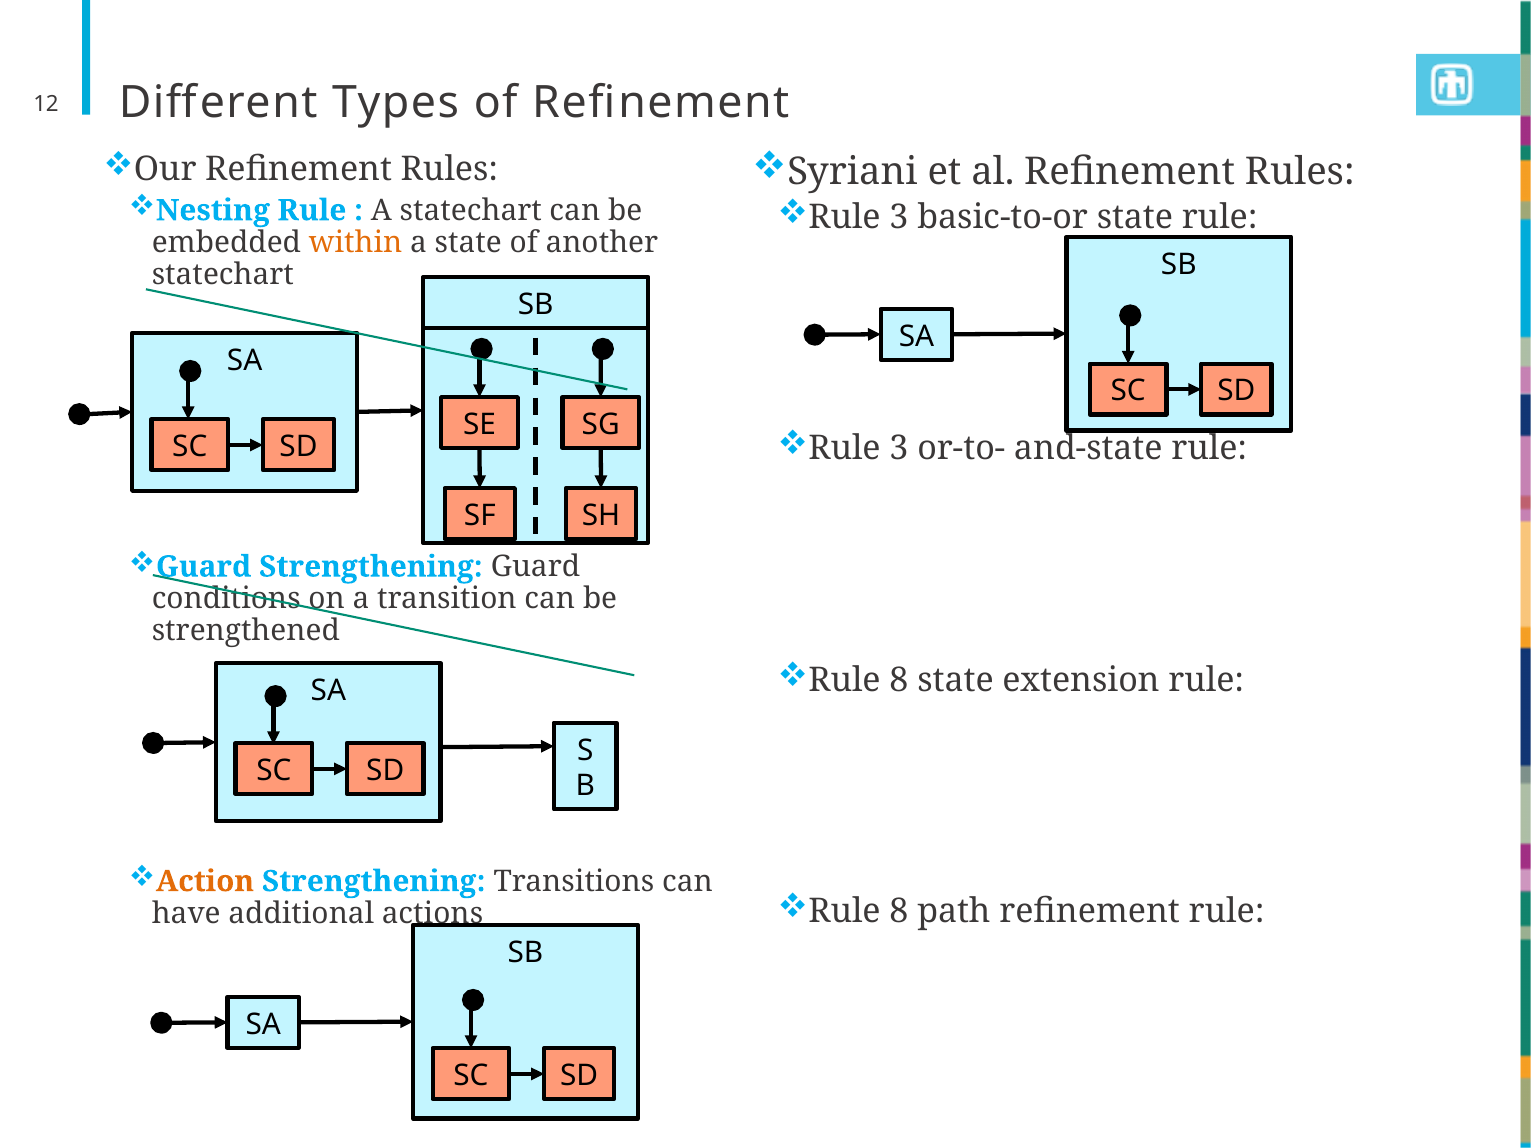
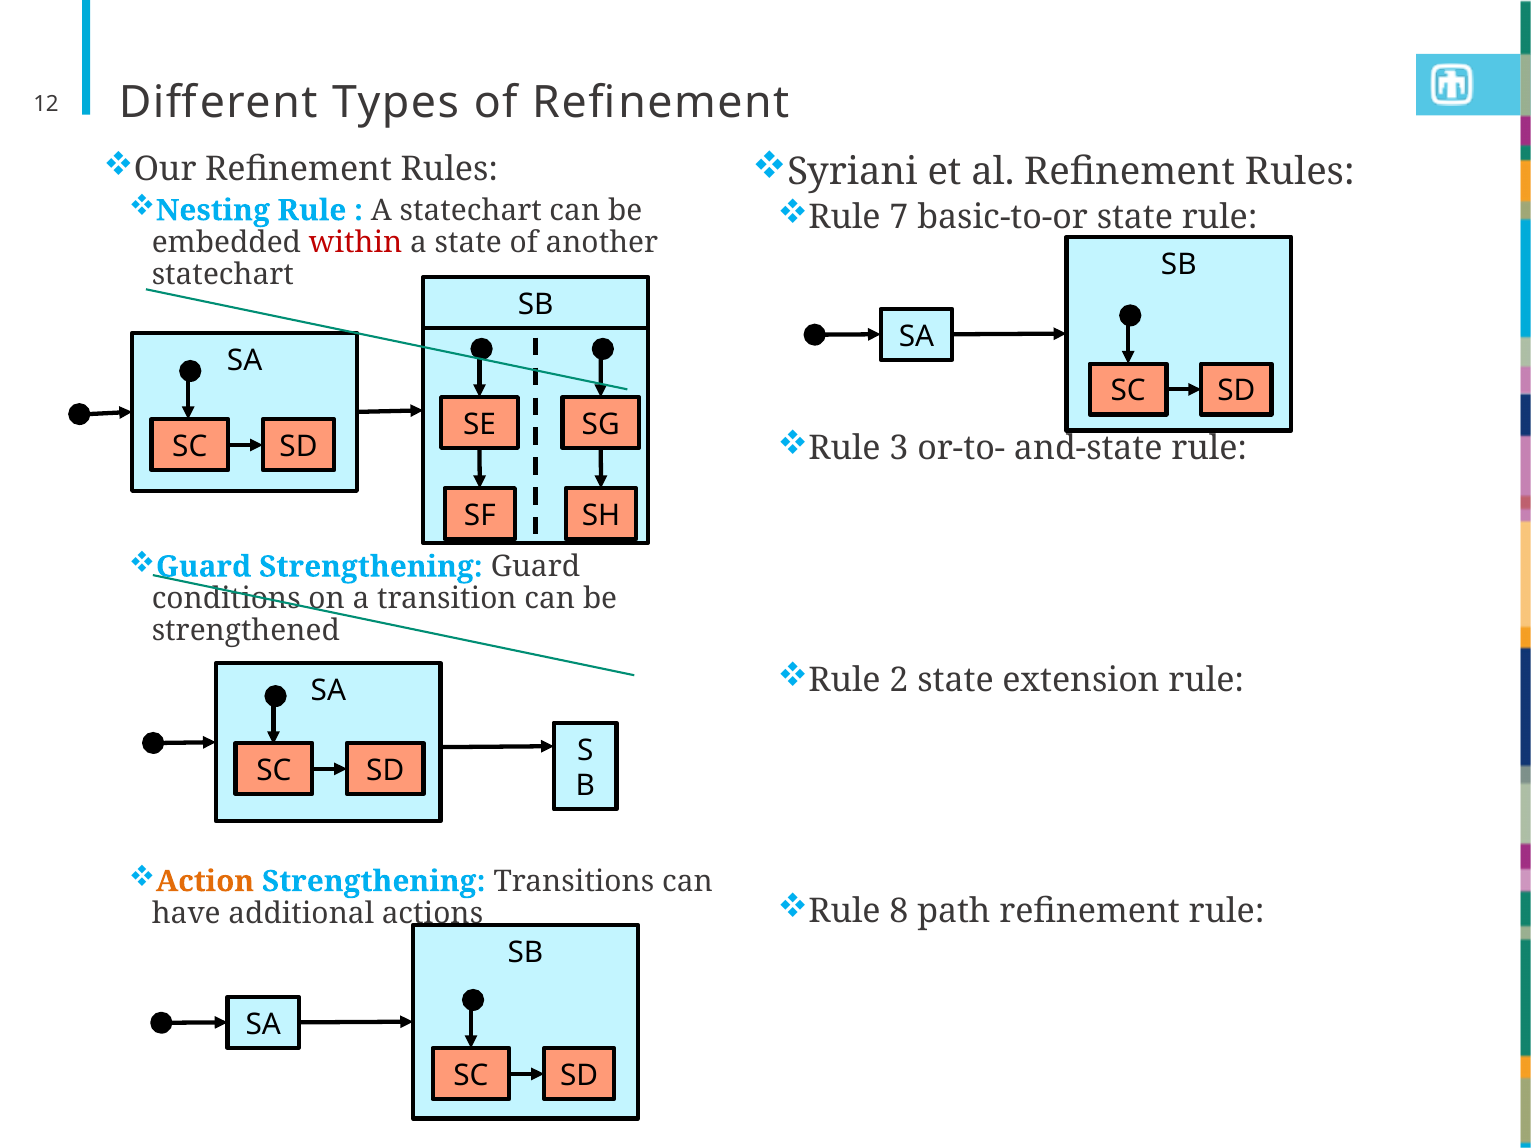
3 at (899, 217): 3 -> 7
within colour: orange -> red
8 at (899, 680): 8 -> 2
